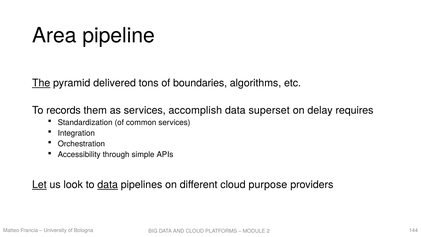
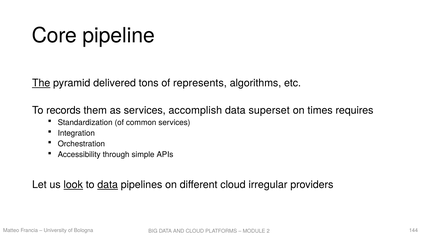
Area: Area -> Core
boundaries: boundaries -> represents
delay: delay -> times
Let underline: present -> none
look underline: none -> present
purpose: purpose -> irregular
